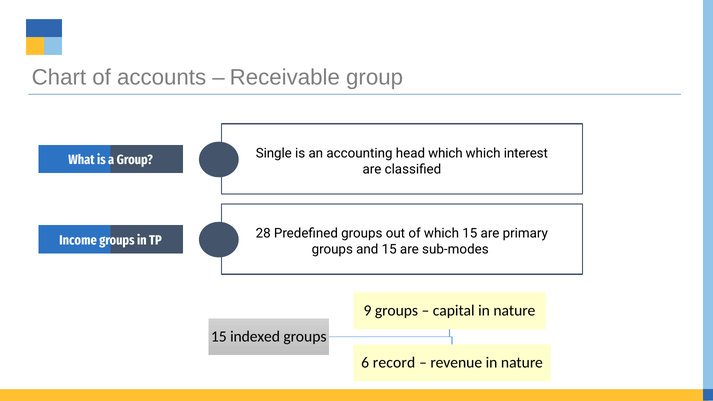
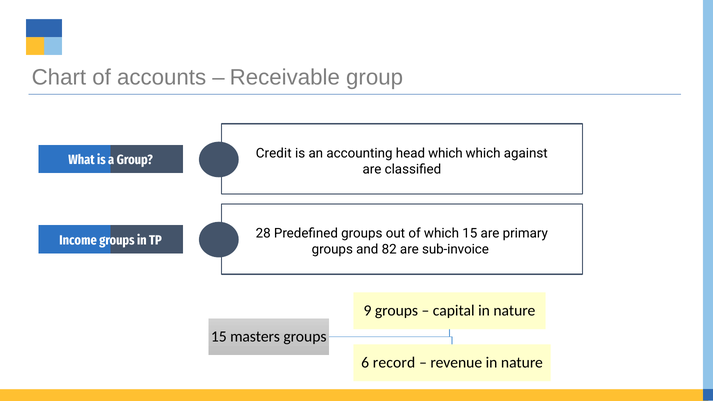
Single: Single -> Credit
interest: interest -> against
and 15: 15 -> 82
sub-modes: sub-modes -> sub-invoice
indexed: indexed -> masters
